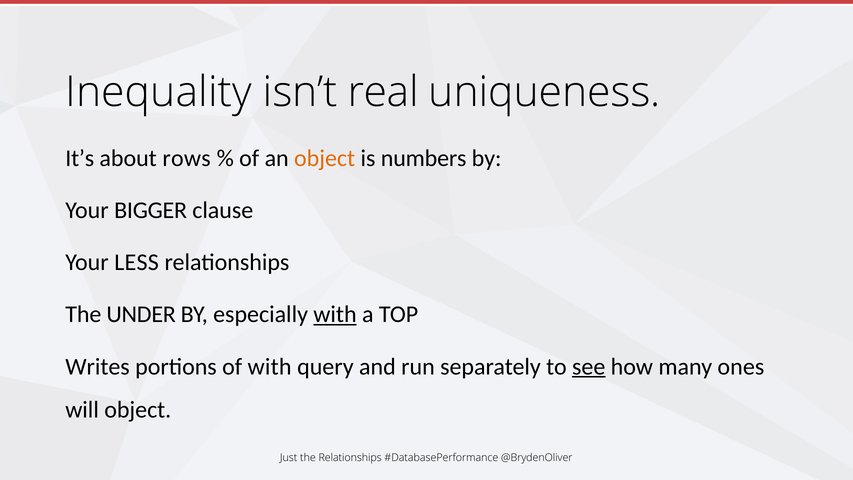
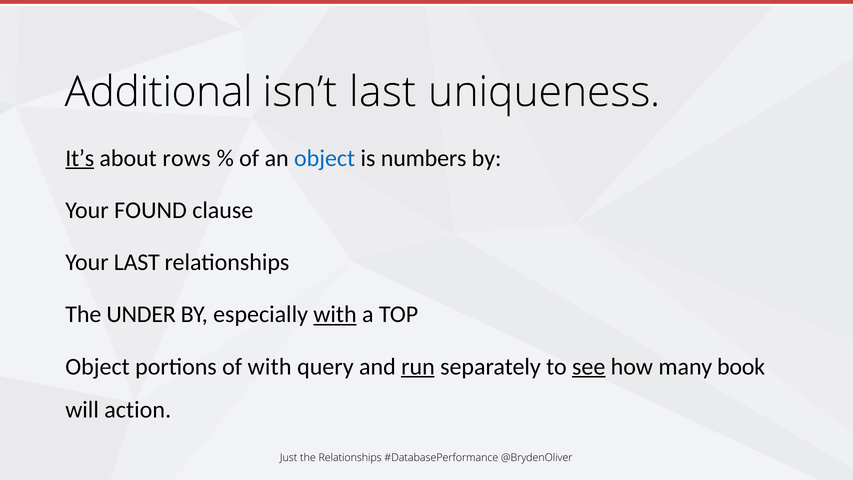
Inequality: Inequality -> Additional
isn’t real: real -> last
It’s underline: none -> present
object at (325, 158) colour: orange -> blue
BIGGER: BIGGER -> FOUND
Your LESS: LESS -> LAST
Writes at (97, 366): Writes -> Object
run underline: none -> present
ones: ones -> book
will object: object -> action
